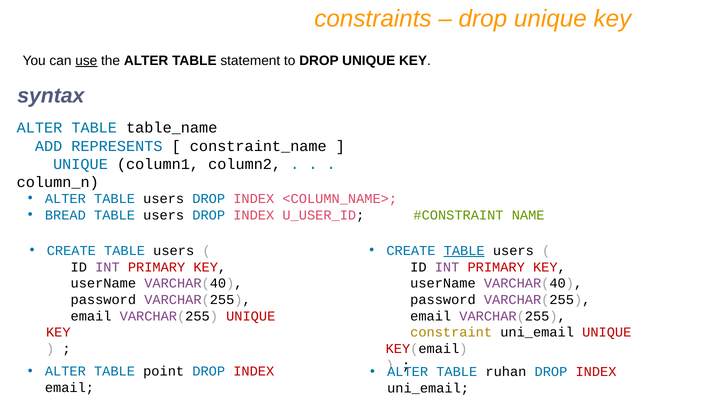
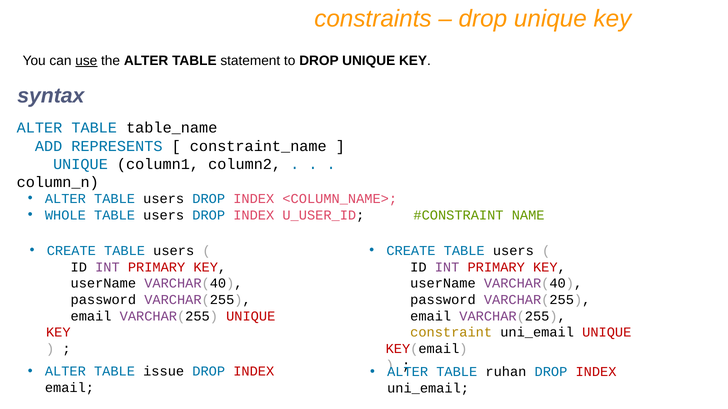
BREAD: BREAD -> WHOLE
TABLE at (464, 251) underline: present -> none
point: point -> issue
